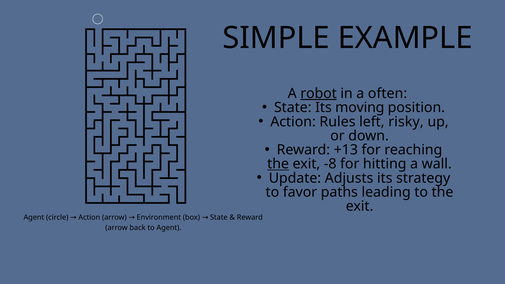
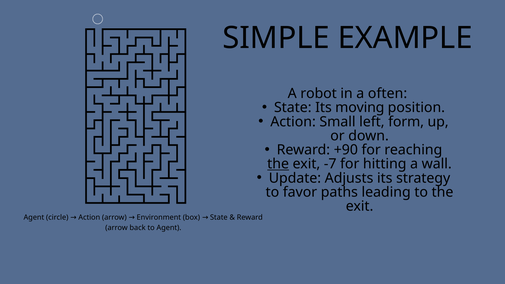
robot underline: present -> none
Rules: Rules -> Small
risky: risky -> form
+13: +13 -> +90
-8: -8 -> -7
